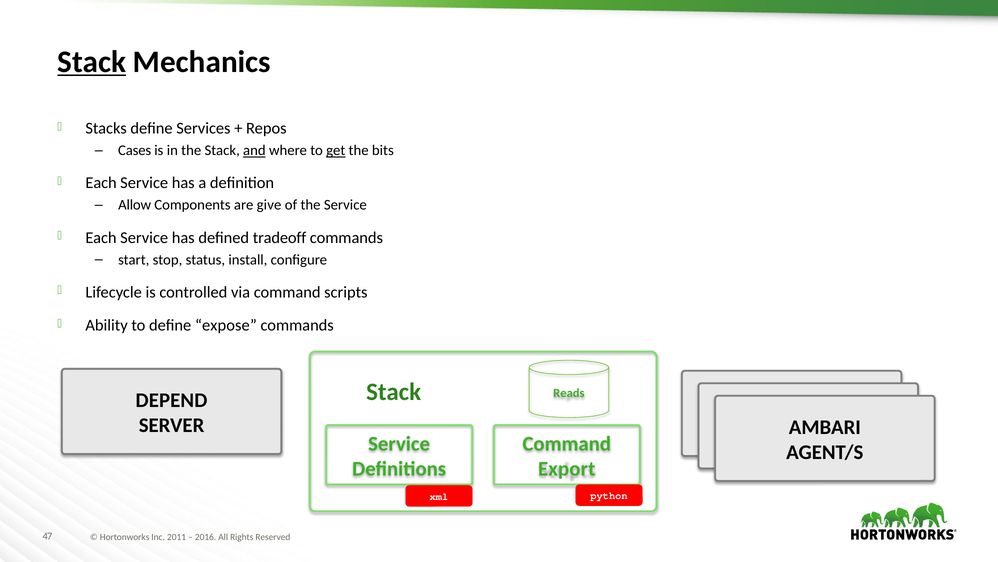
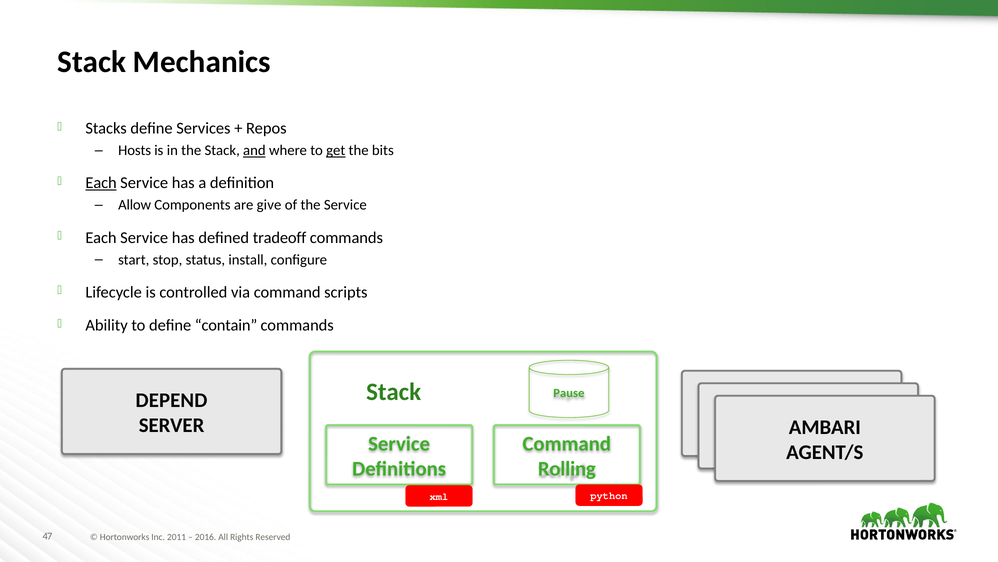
Stack at (92, 62) underline: present -> none
Cases: Cases -> Hosts
Each at (101, 183) underline: none -> present
expose: expose -> contain
Reads: Reads -> Pause
Export: Export -> Rolling
